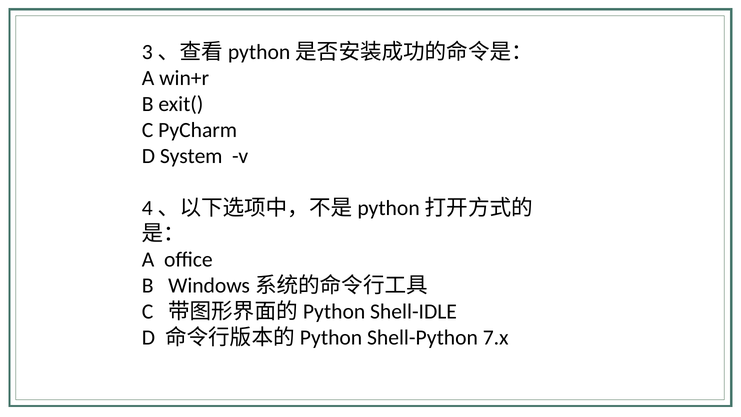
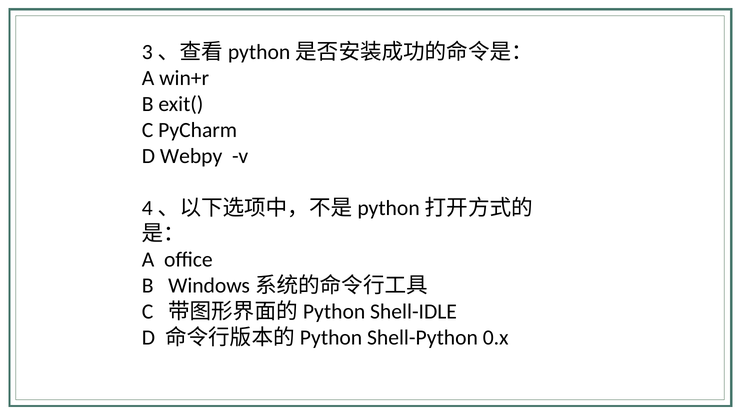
System: System -> Webpy
7.x: 7.x -> 0.x
